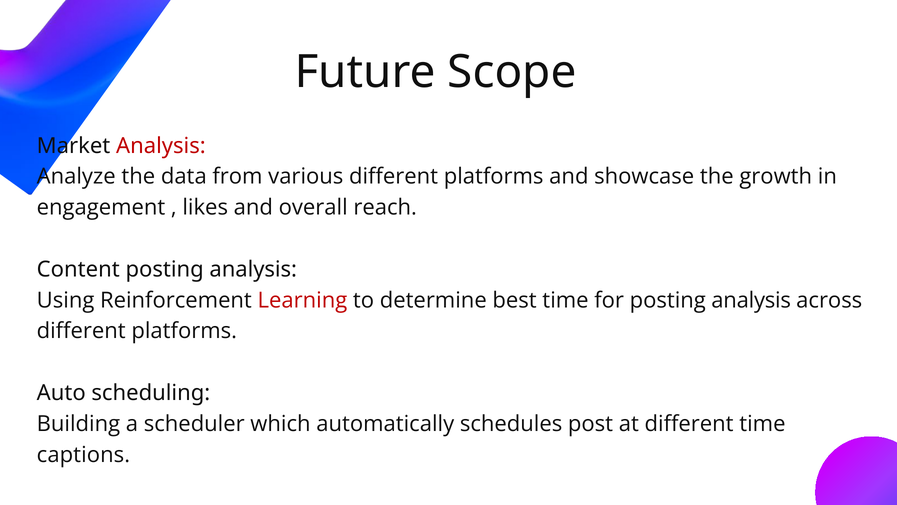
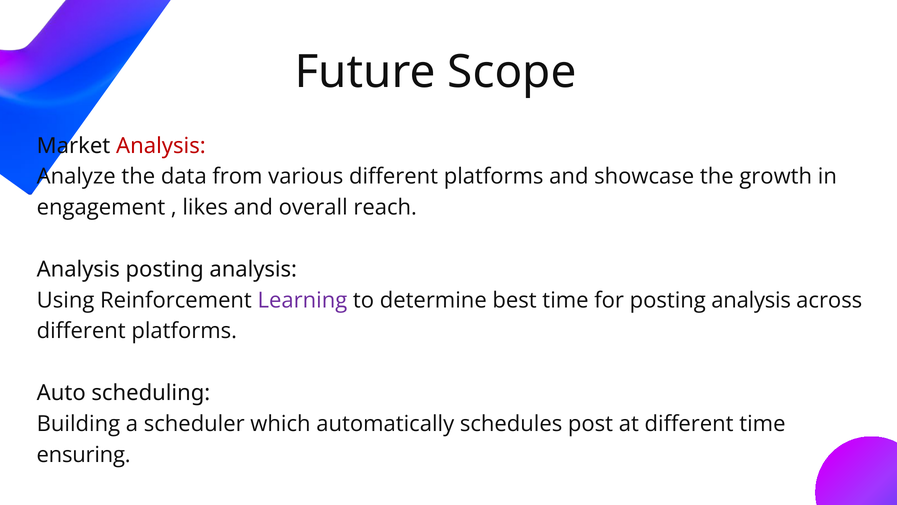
Content at (78, 269): Content -> Analysis
Learning colour: red -> purple
captions: captions -> ensuring
